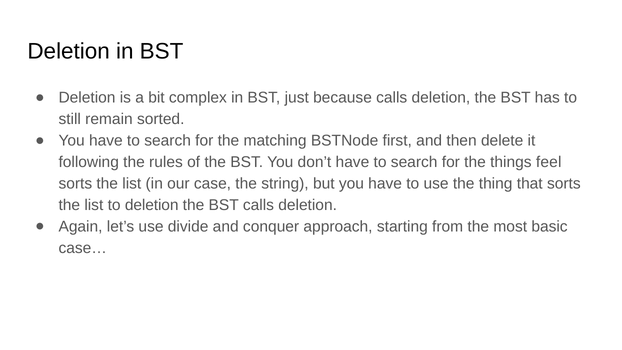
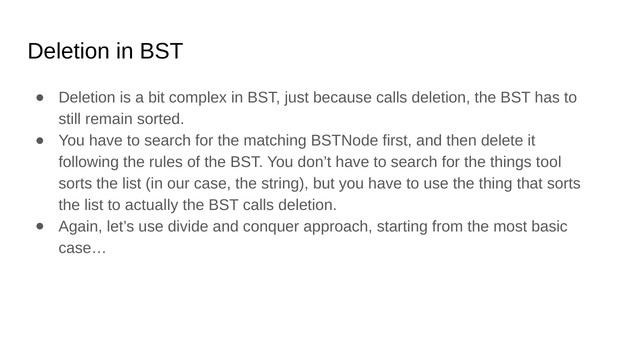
feel: feel -> tool
to deletion: deletion -> actually
